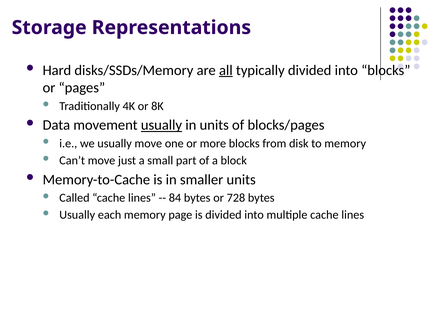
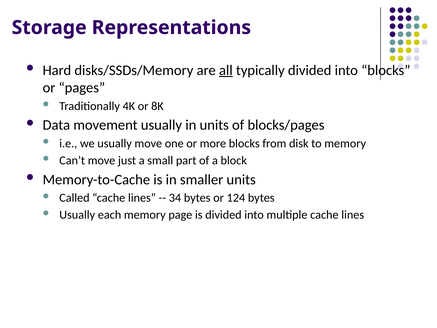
usually at (161, 125) underline: present -> none
84: 84 -> 34
728: 728 -> 124
